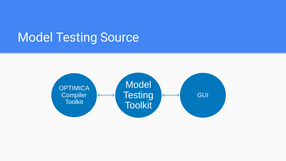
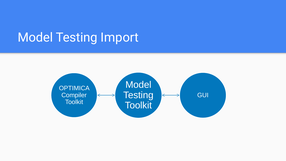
Source: Source -> Import
